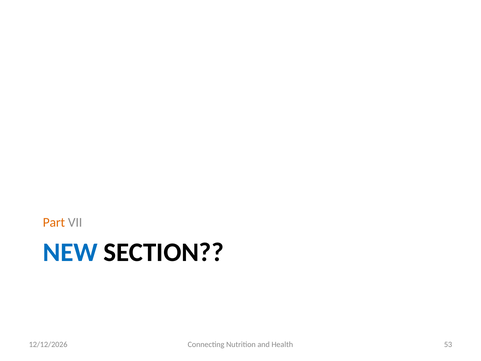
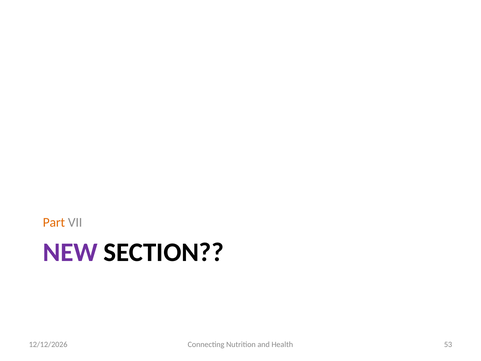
NEW colour: blue -> purple
